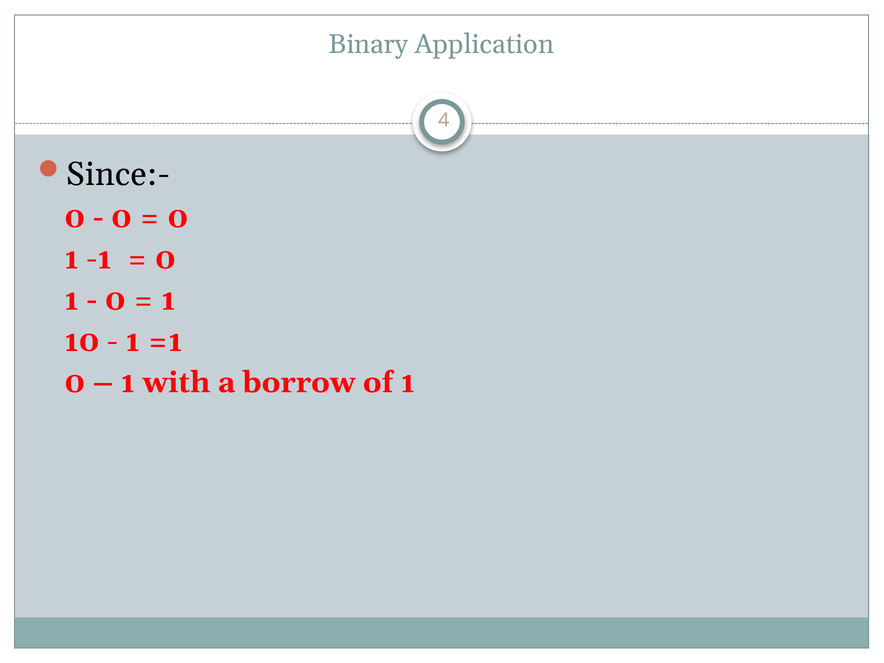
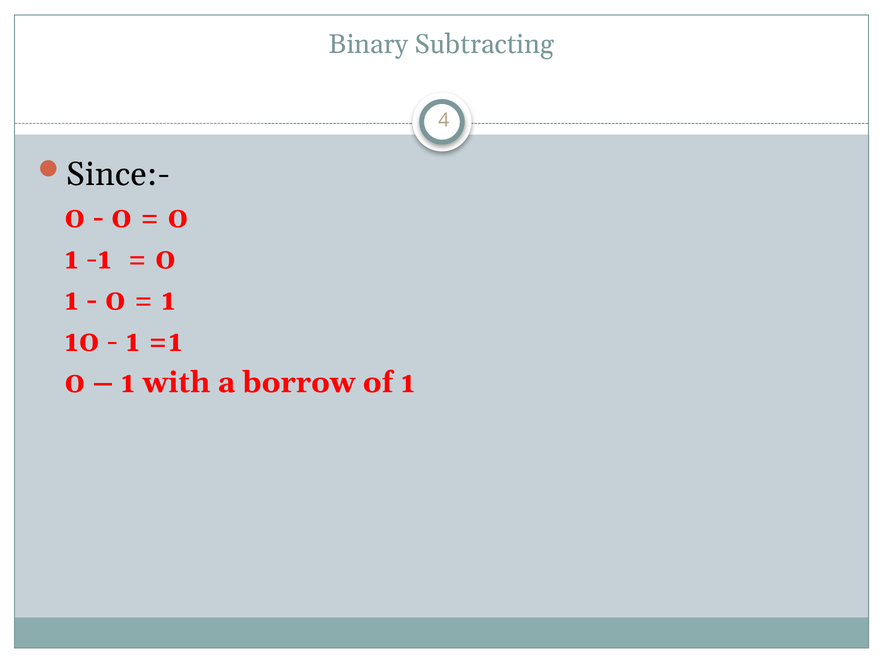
Application: Application -> Subtracting
